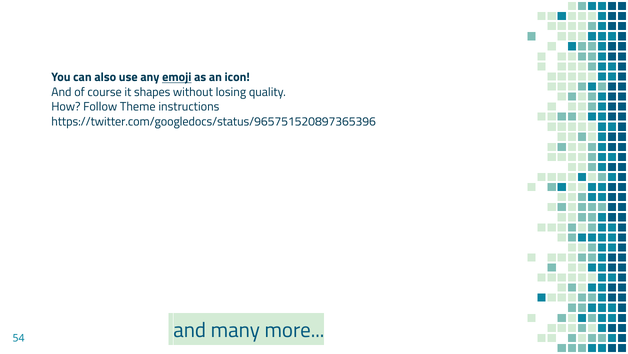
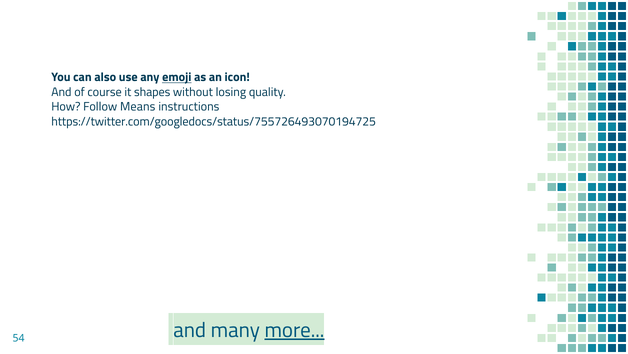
Theme: Theme -> Means
https://twitter.com/googledocs/status/965751520897365396: https://twitter.com/googledocs/status/965751520897365396 -> https://twitter.com/googledocs/status/755726493070194725
more underline: none -> present
